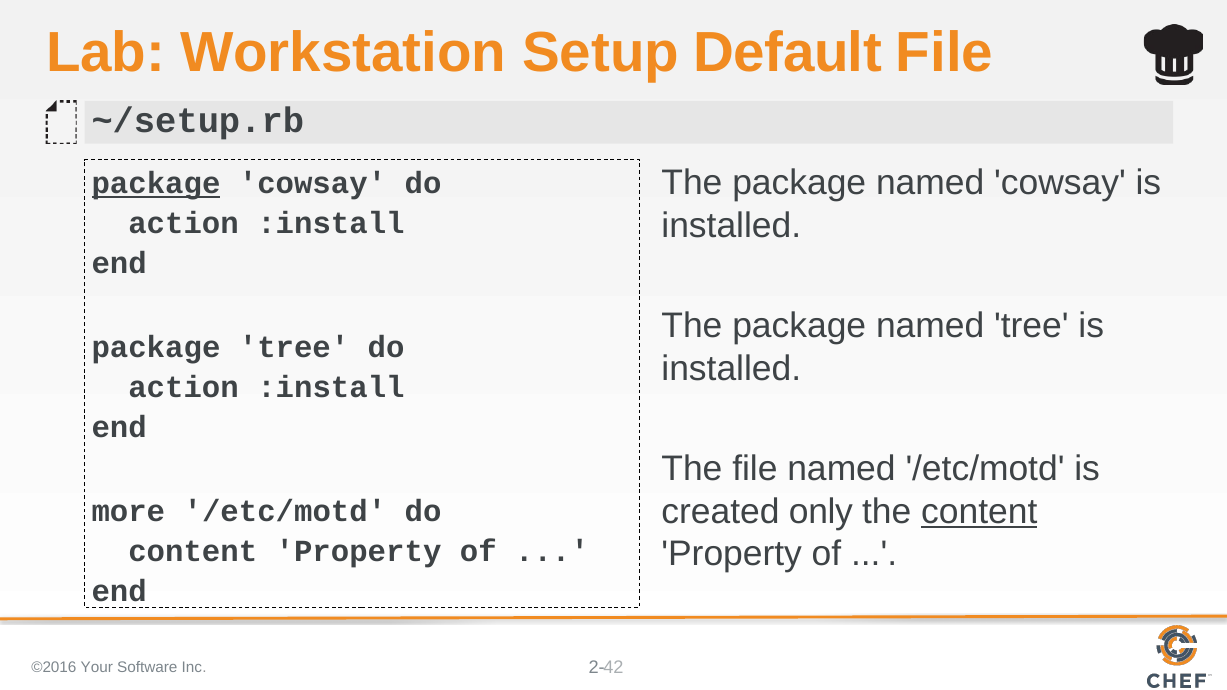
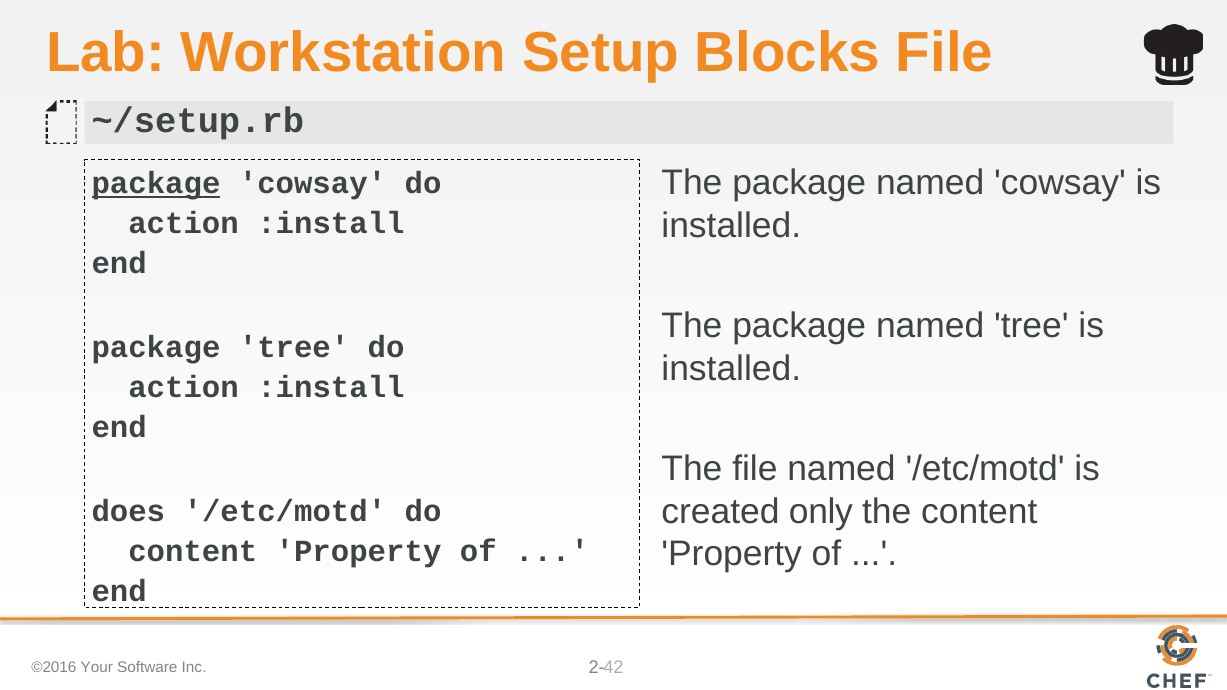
Default: Default -> Blocks
content at (979, 512) underline: present -> none
more: more -> does
